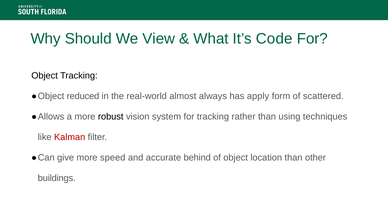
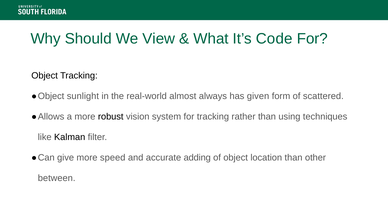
reduced: reduced -> sunlight
apply: apply -> given
Kalman colour: red -> black
behind: behind -> adding
buildings: buildings -> between
